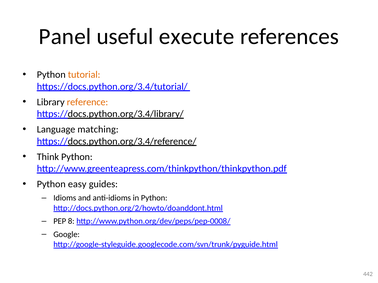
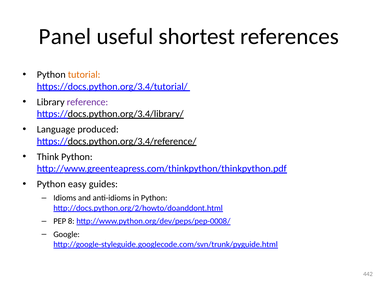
execute: execute -> shortest
reference colour: orange -> purple
matching: matching -> produced
